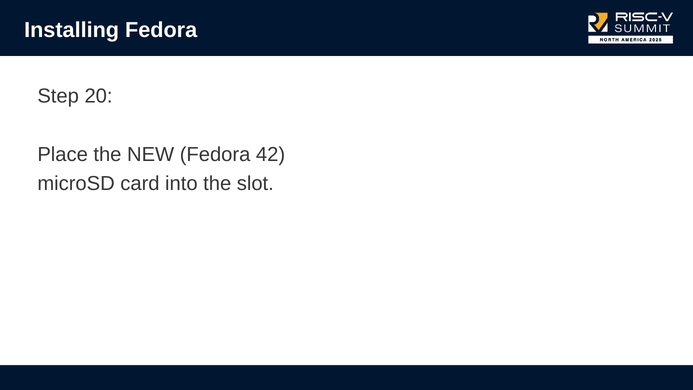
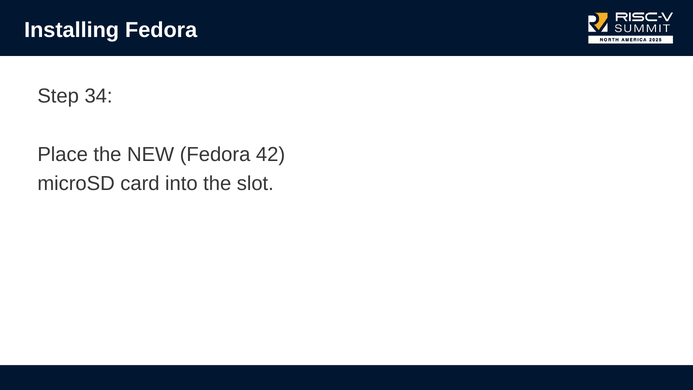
20: 20 -> 34
